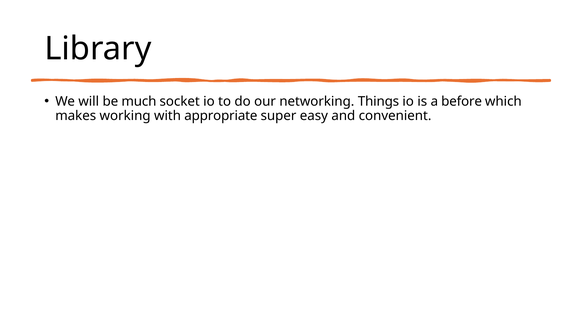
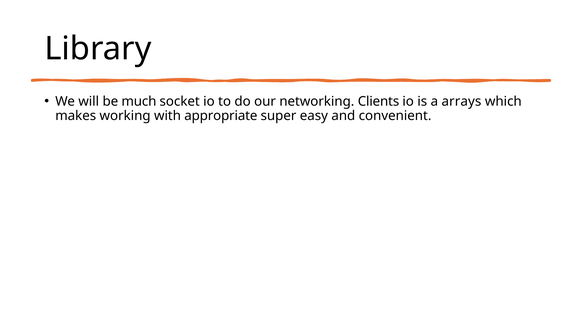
Things: Things -> Clients
before: before -> arrays
